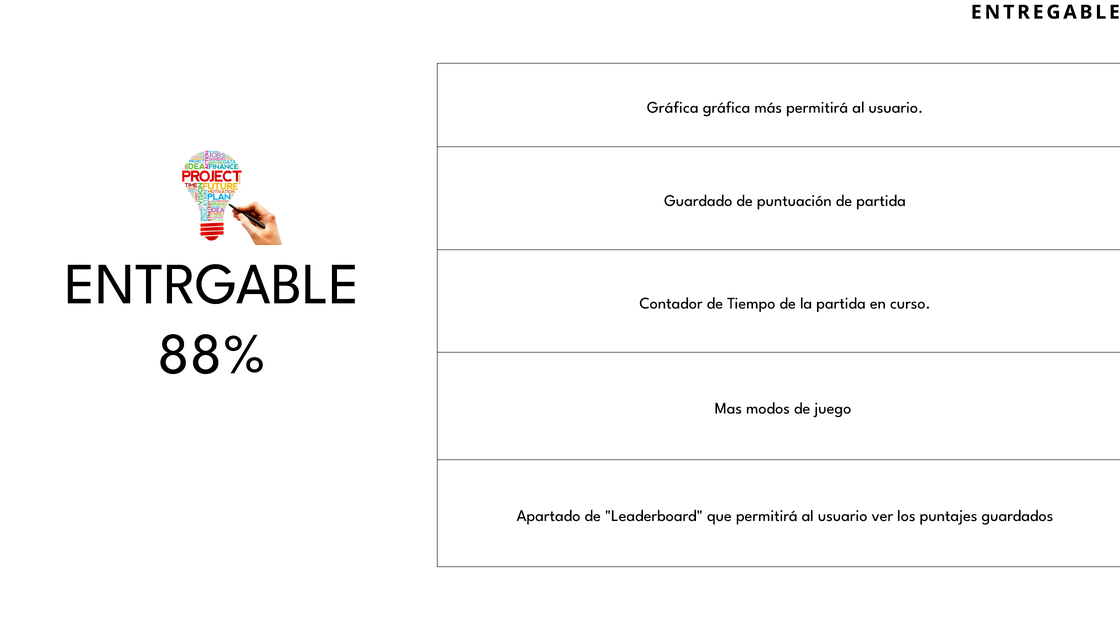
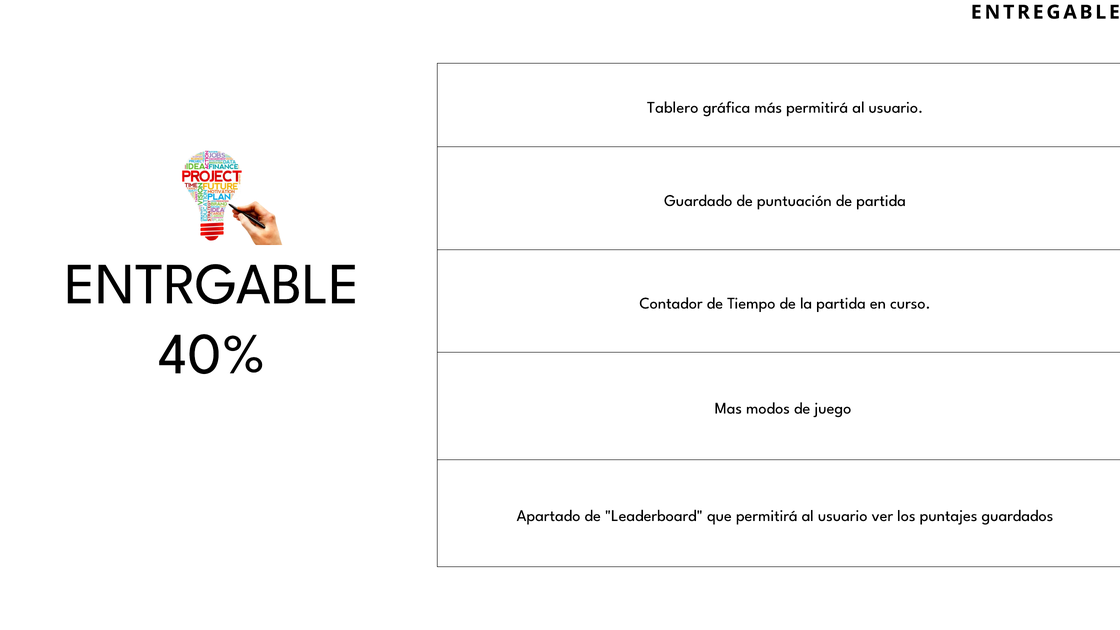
Gráfica at (673, 107): Gráfica -> Tablero
88%: 88% -> 40%
